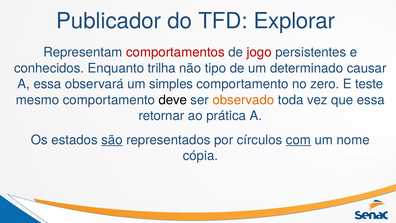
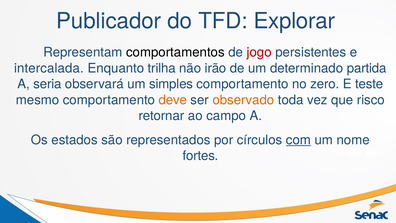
comportamentos colour: red -> black
conhecidos: conhecidos -> intercalada
tipo: tipo -> irão
causar: causar -> partida
A essa: essa -> seria
deve colour: black -> orange
que essa: essa -> risco
prática: prática -> campo
são underline: present -> none
cópia: cópia -> fortes
